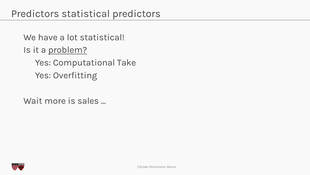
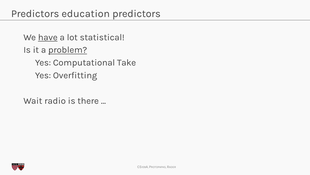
Predictors statistical: statistical -> education
have underline: none -> present
more: more -> radio
sales: sales -> there
